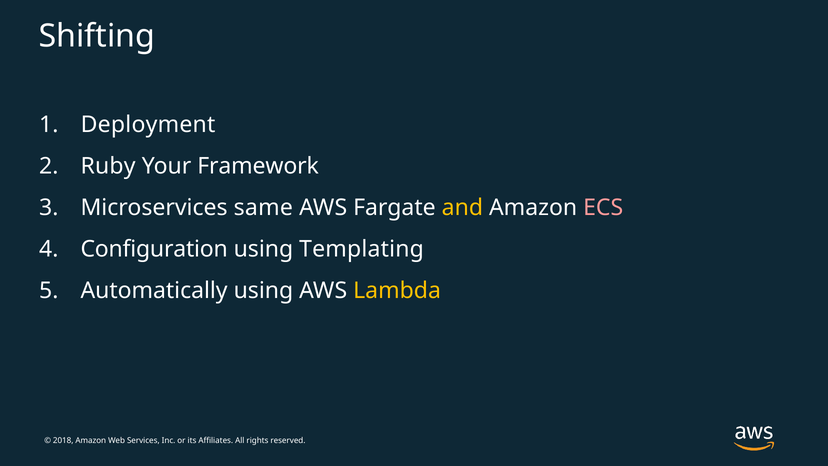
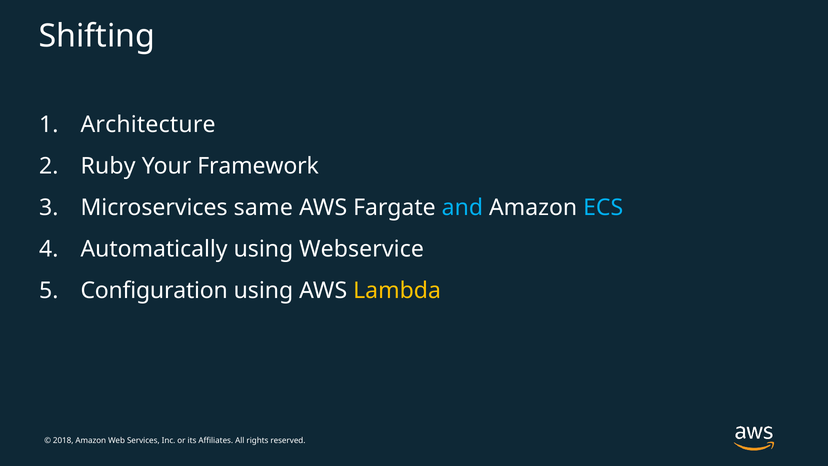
Deployment: Deployment -> Architecture
and colour: yellow -> light blue
ECS colour: pink -> light blue
Configuration: Configuration -> Automatically
Templating: Templating -> Webservice
Automatically: Automatically -> Configuration
